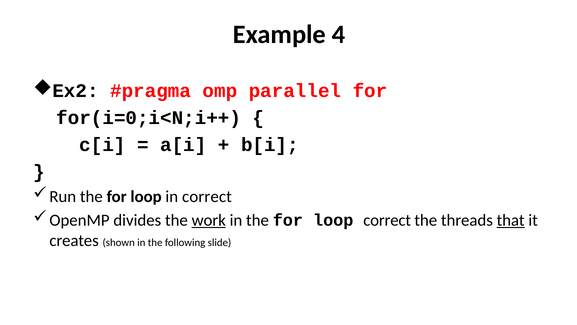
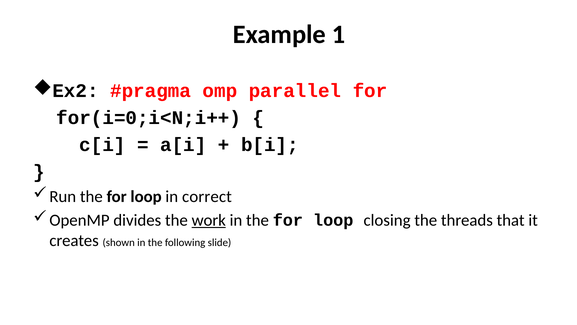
4: 4 -> 1
loop correct: correct -> closing
that underline: present -> none
